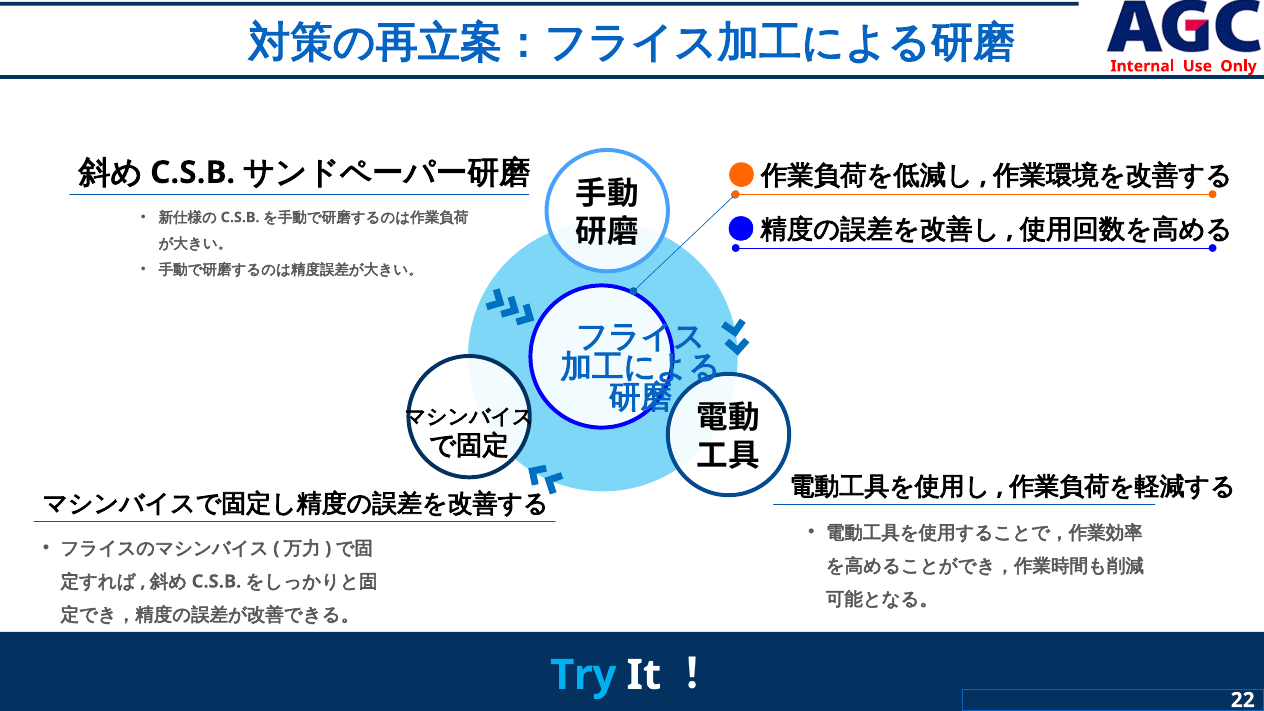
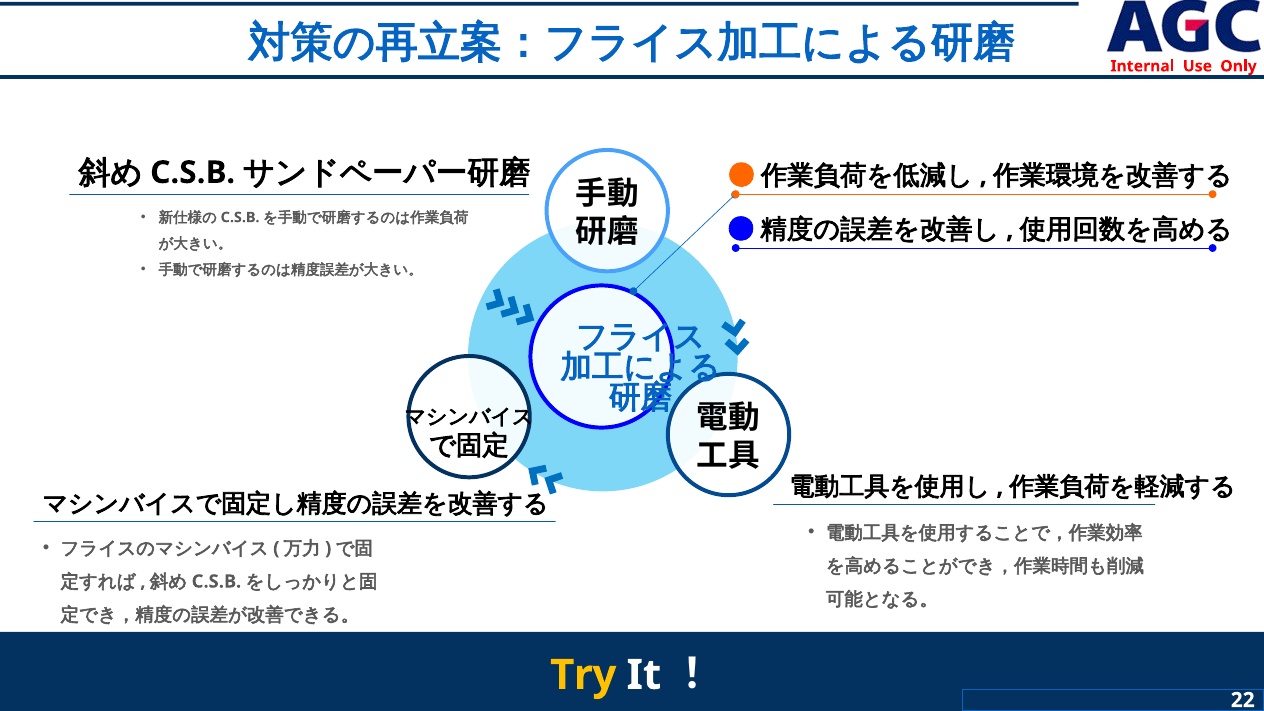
Try colour: light blue -> yellow
